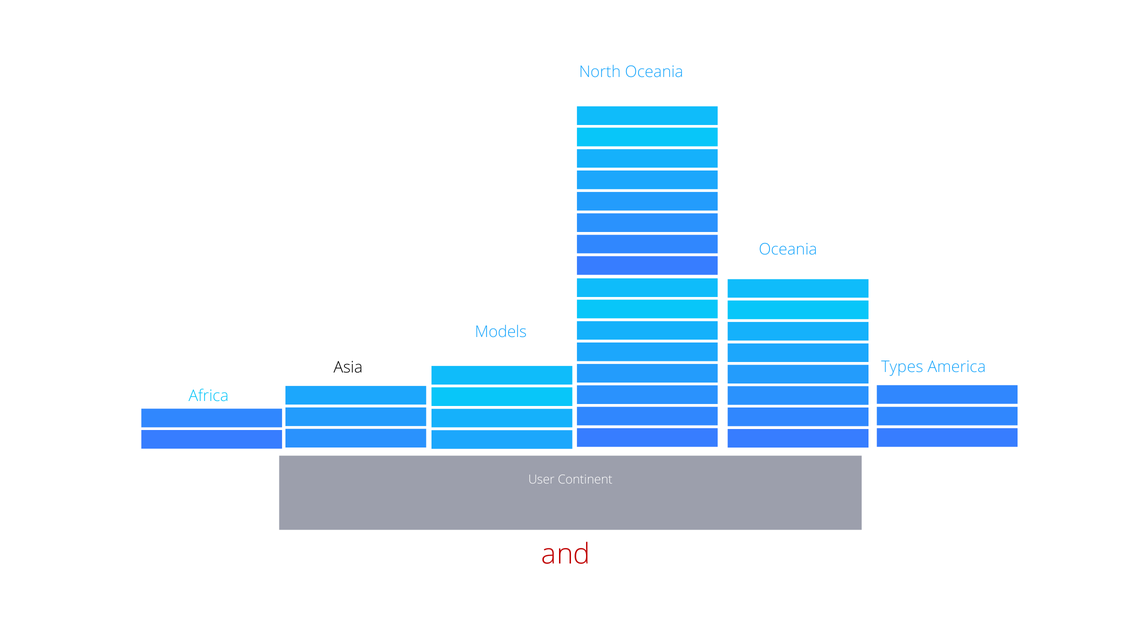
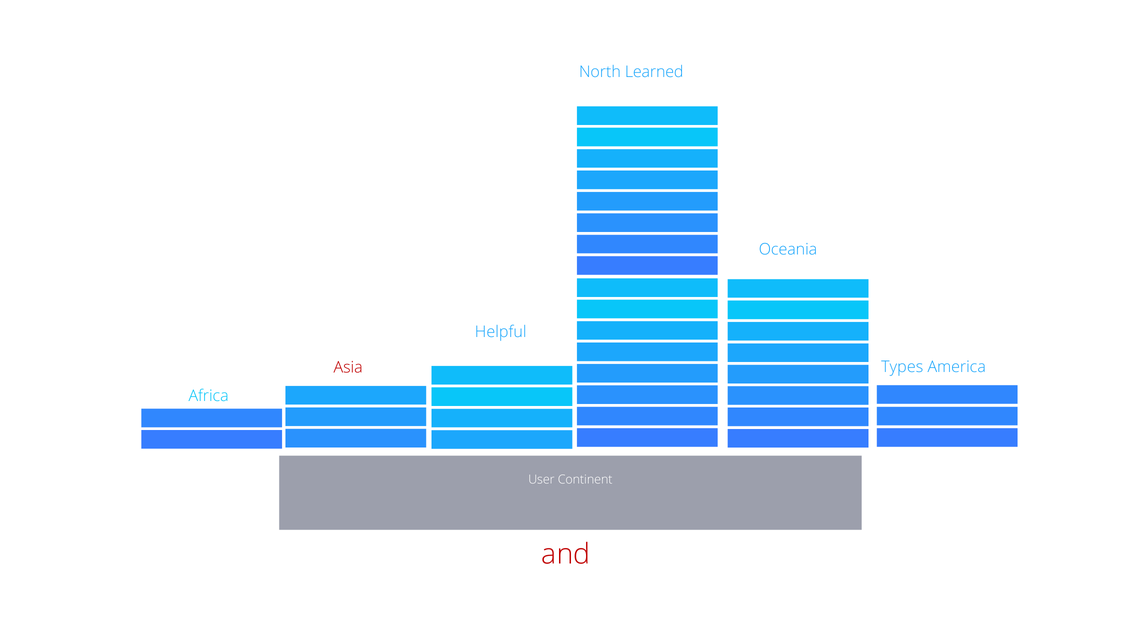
North Oceania: Oceania -> Learned
Models: Models -> Helpful
Asia colour: black -> red
